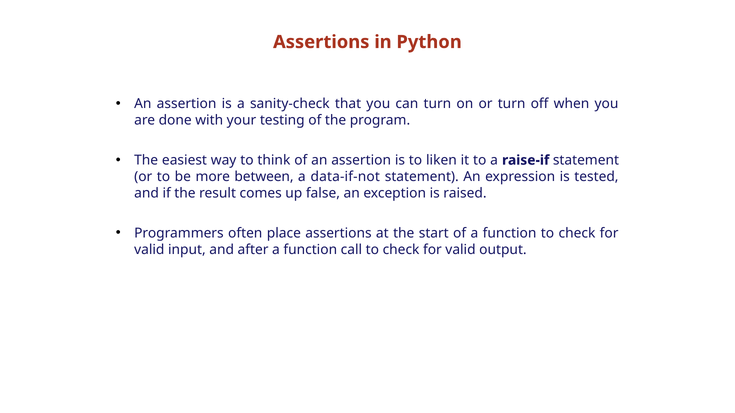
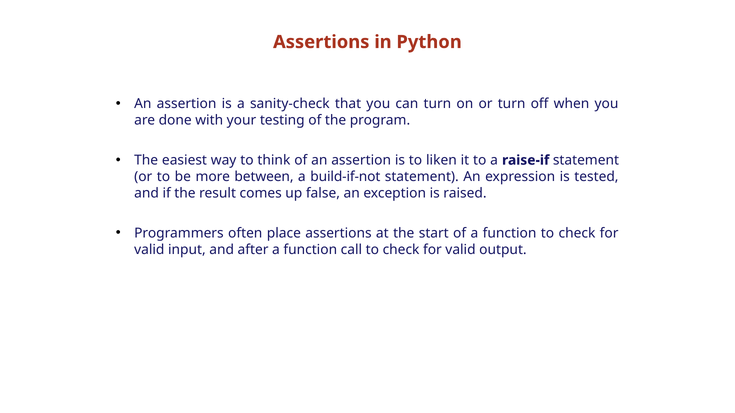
data-if-not: data-if-not -> build-if-not
